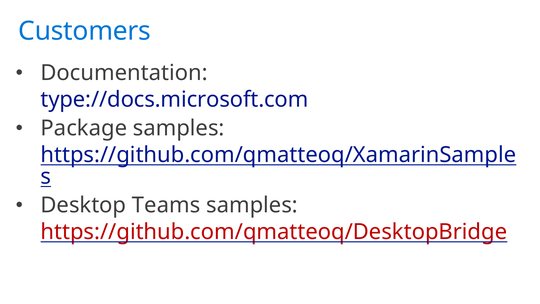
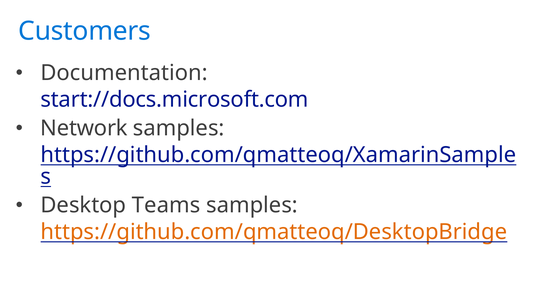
type://docs.microsoft.com: type://docs.microsoft.com -> start://docs.microsoft.com
Package: Package -> Network
https://github.com/qmatteoq/DesktopBridge colour: red -> orange
